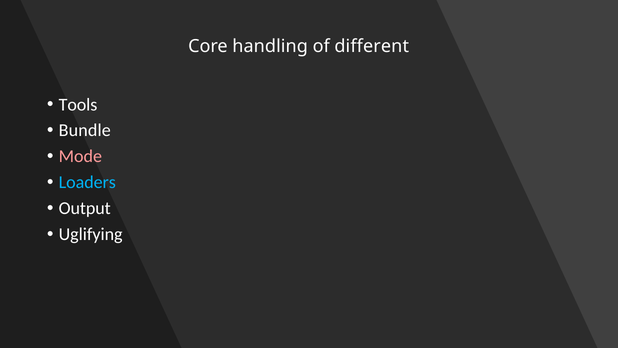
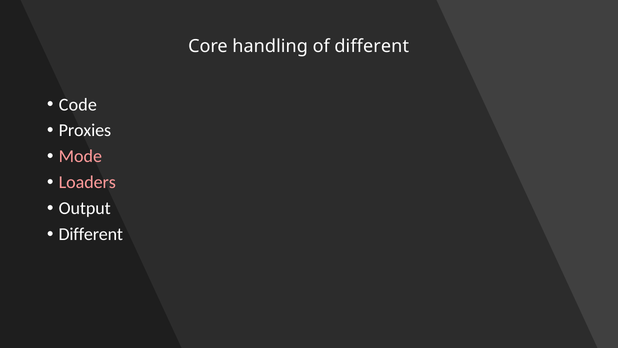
Tools: Tools -> Code
Bundle: Bundle -> Proxies
Loaders colour: light blue -> pink
Uglifying at (91, 234): Uglifying -> Different
